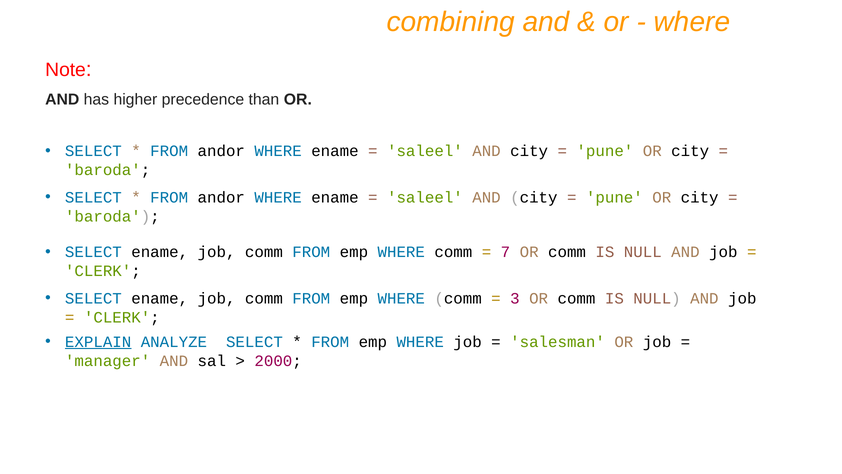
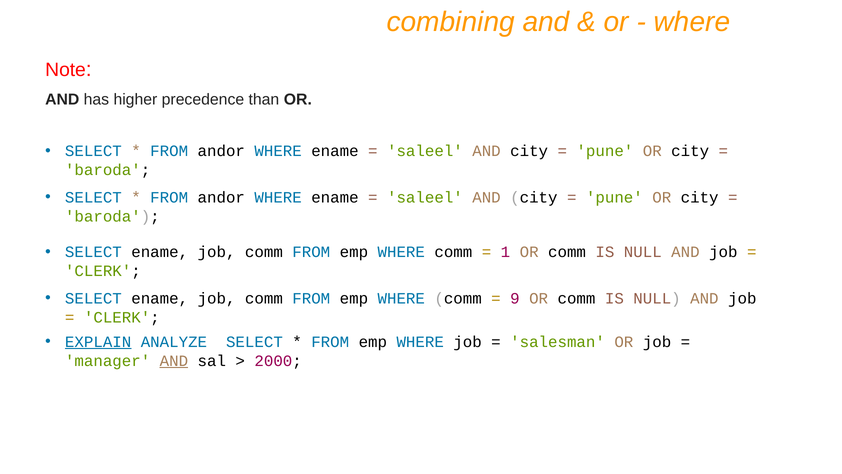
7: 7 -> 1
3: 3 -> 9
AND at (174, 361) underline: none -> present
